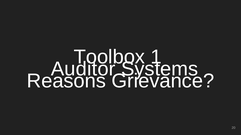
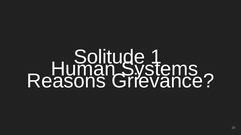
Toolbox: Toolbox -> Solitude
Auditor: Auditor -> Human
